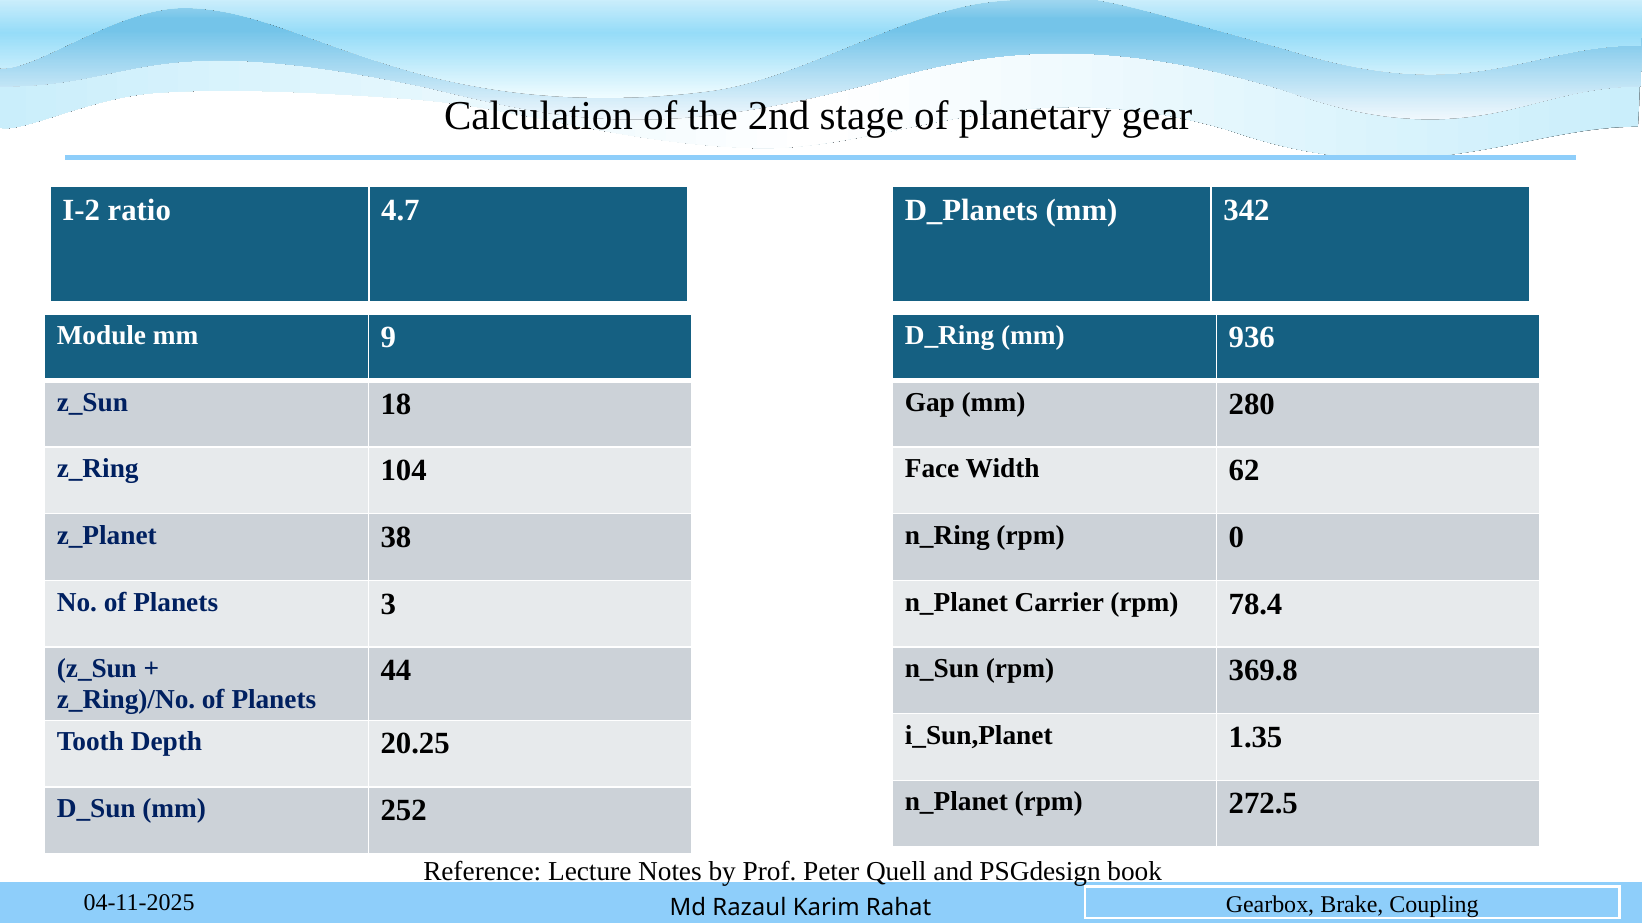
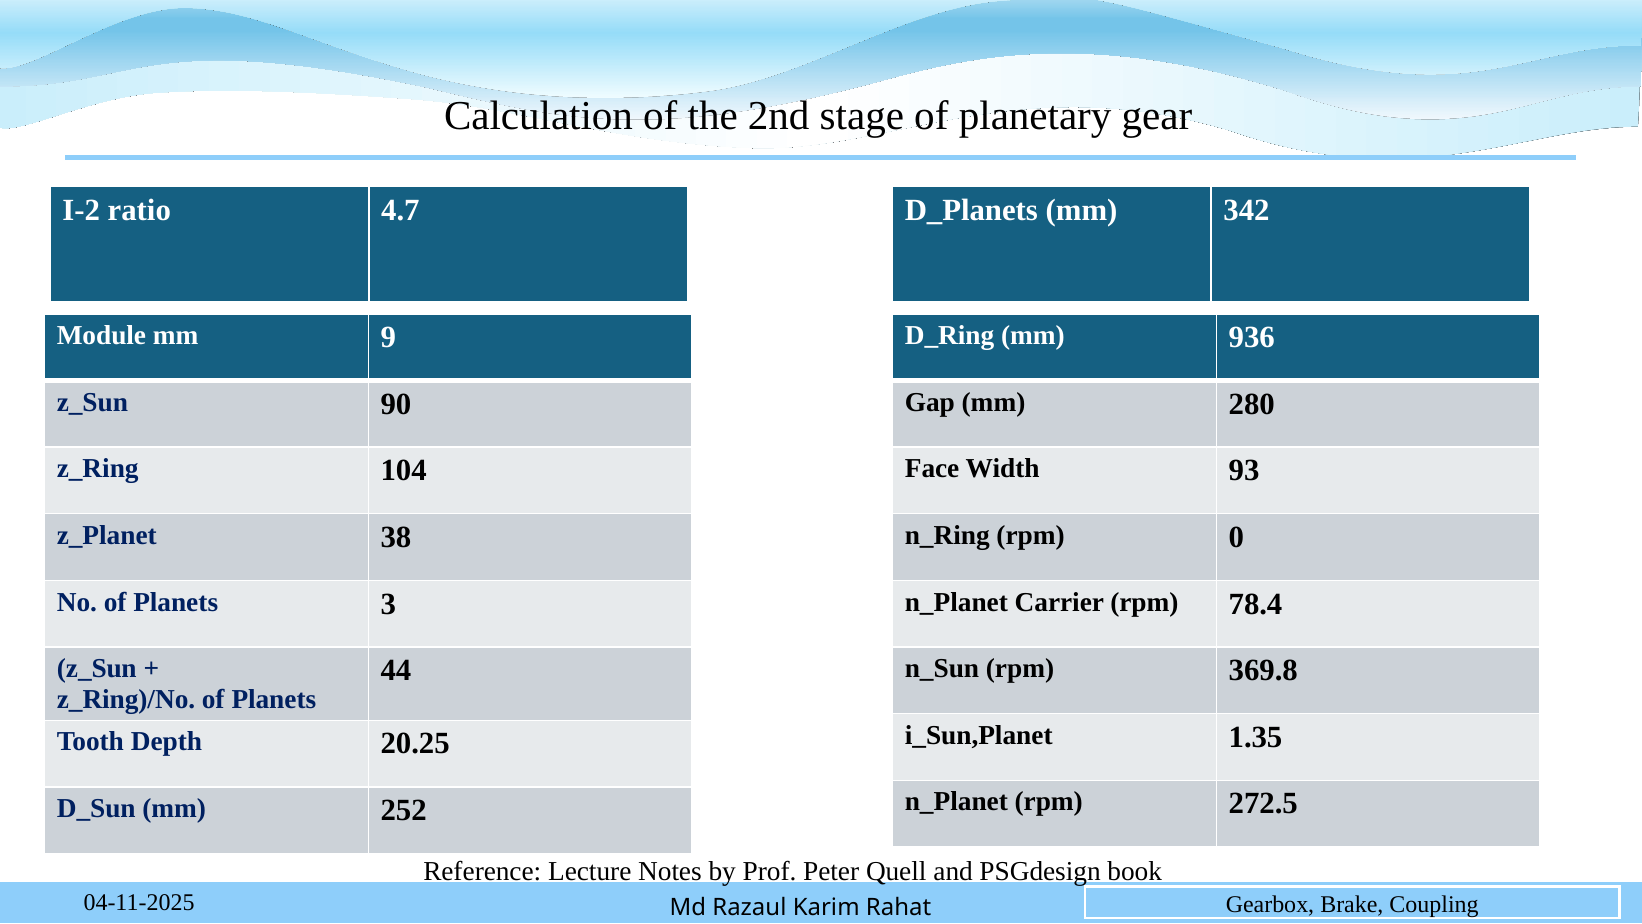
18: 18 -> 90
62: 62 -> 93
